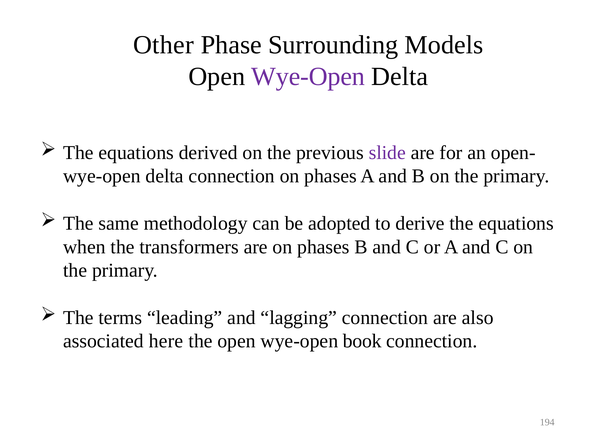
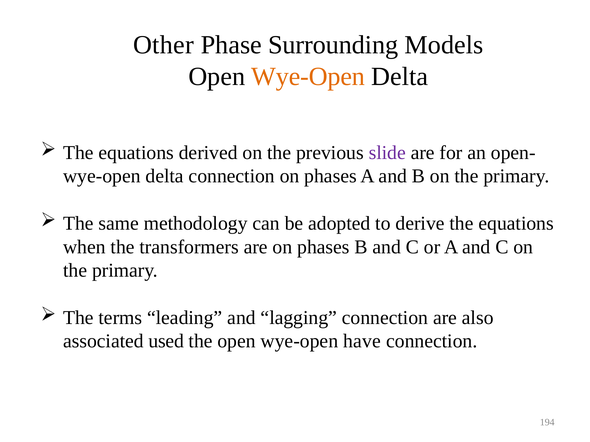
Wye-Open at (308, 77) colour: purple -> orange
here: here -> used
book: book -> have
